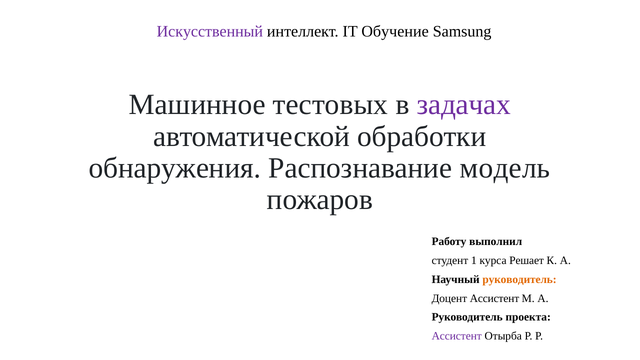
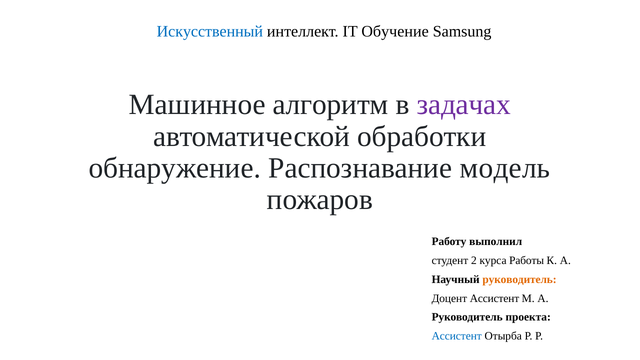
Искусственный colour: purple -> blue
тестовых: тестовых -> алгоритм
обнаружения: обнаружения -> обнаружение
1: 1 -> 2
Решает: Решает -> Работы
Ассистент at (457, 336) colour: purple -> blue
